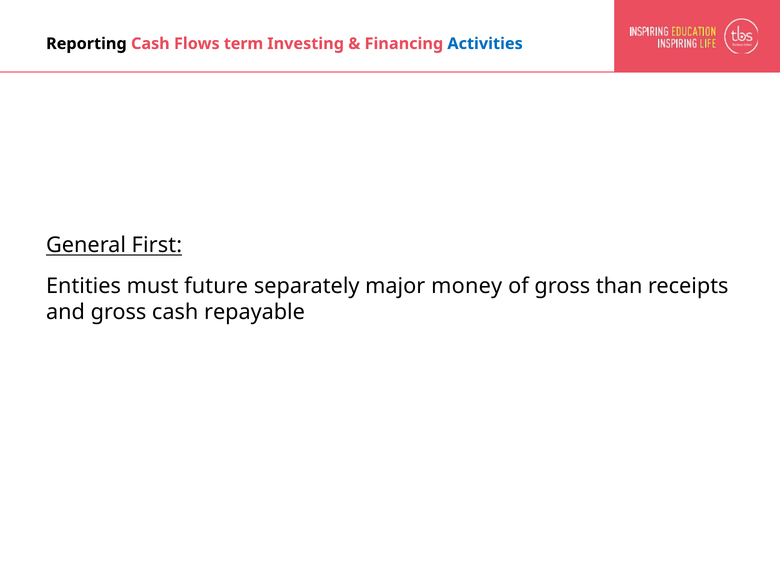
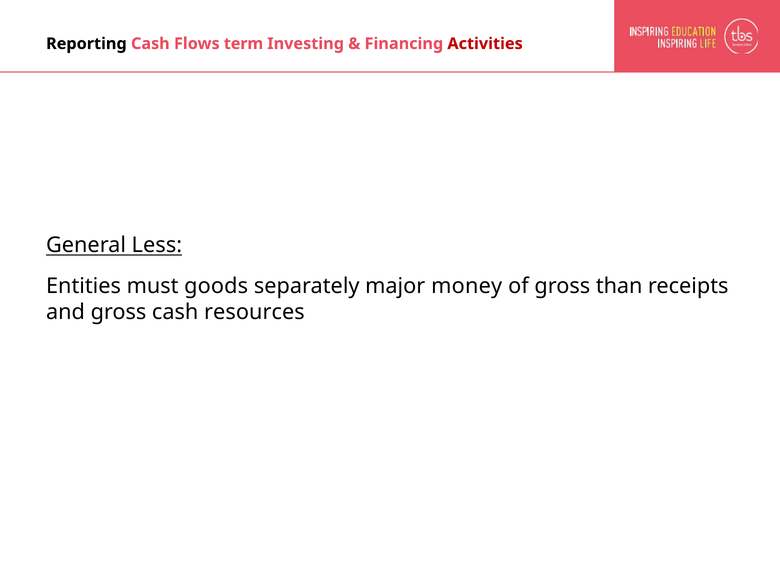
Activities colour: blue -> red
First: First -> Less
future: future -> goods
repayable: repayable -> resources
